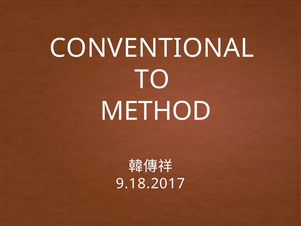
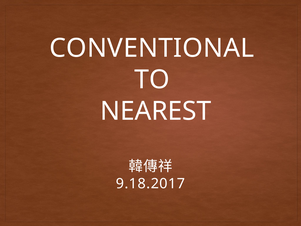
METHOD: METHOD -> NEAREST
